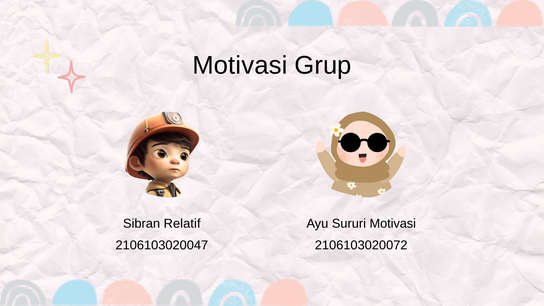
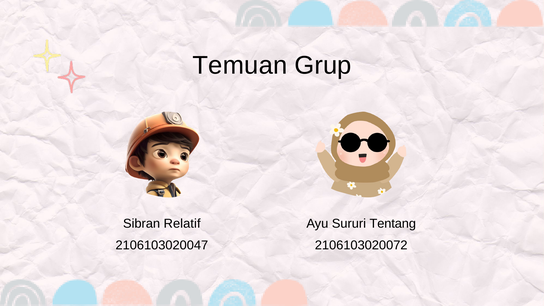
Motivasi at (240, 65): Motivasi -> Temuan
Sururi Motivasi: Motivasi -> Tentang
